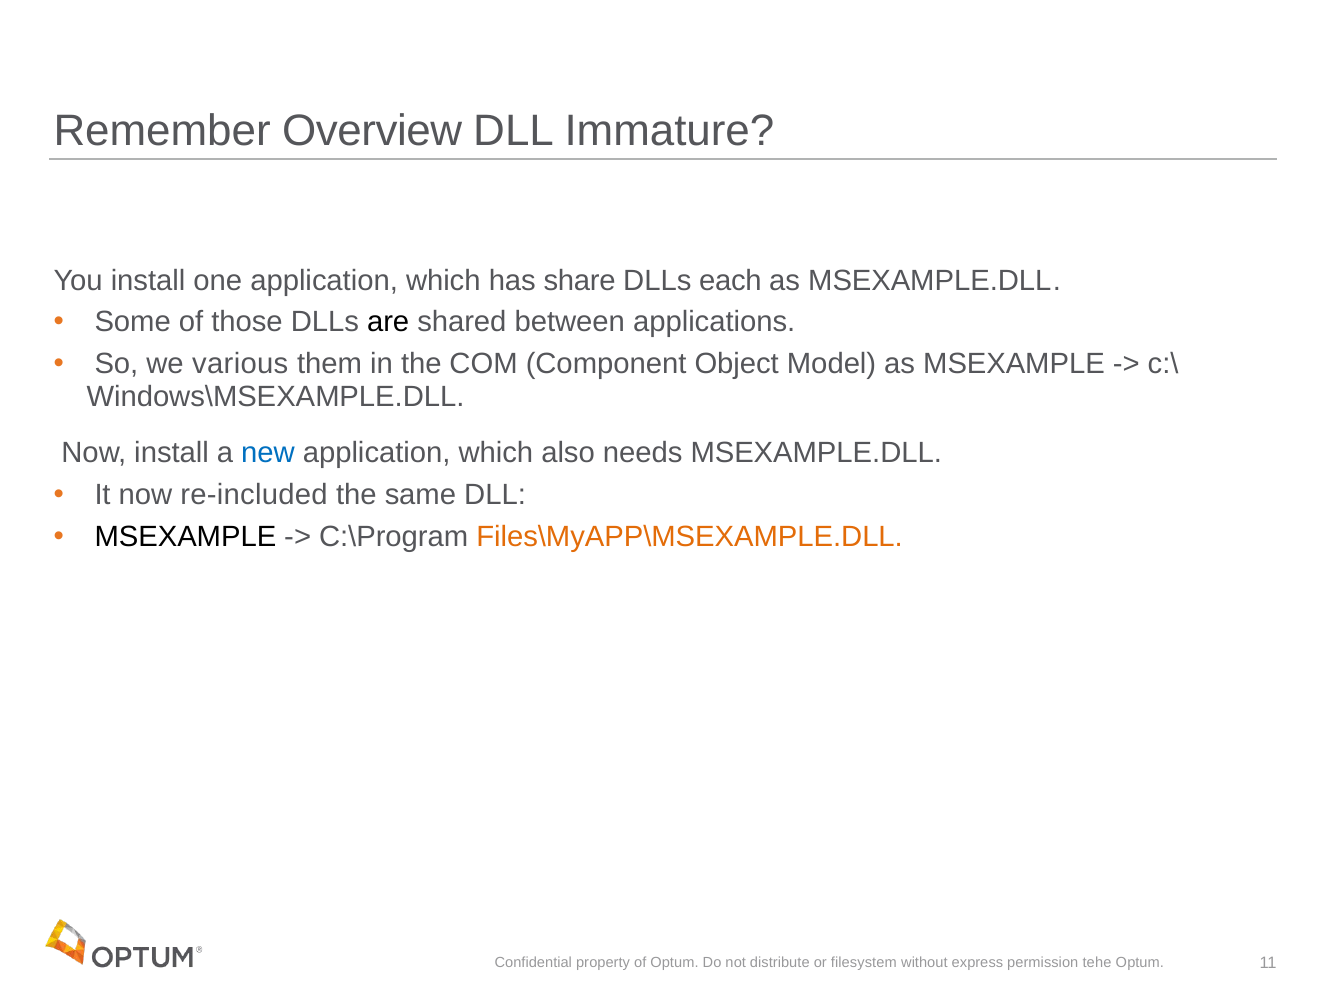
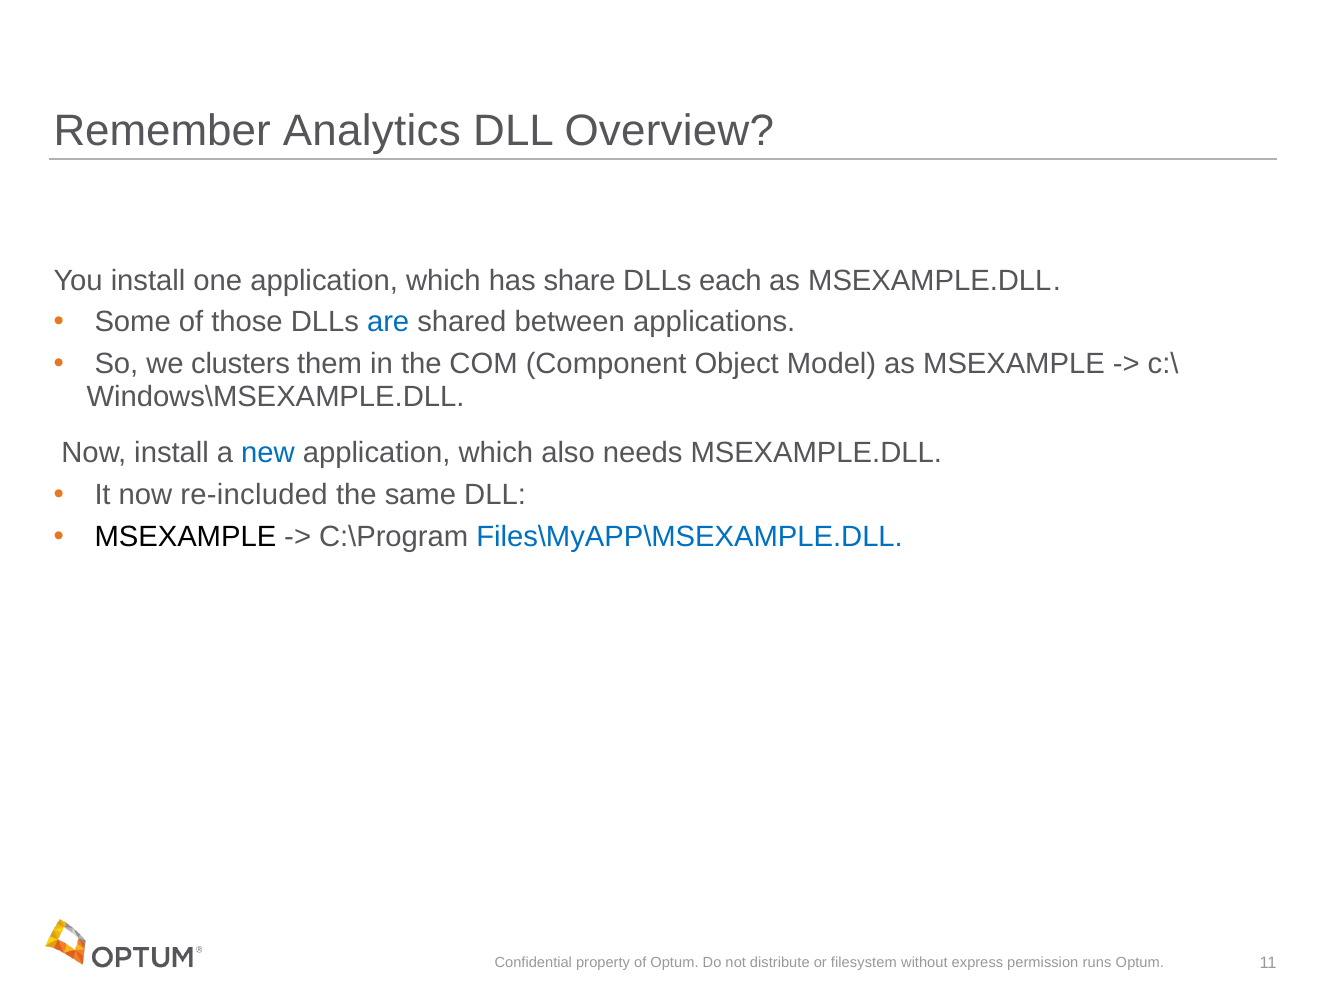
Overview: Overview -> Analytics
Immature: Immature -> Overview
are colour: black -> blue
various: various -> clusters
Files\MyAPP\MSEXAMPLE.DLL colour: orange -> blue
tehe: tehe -> runs
